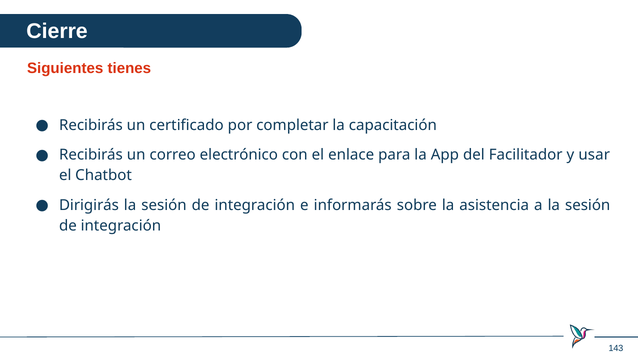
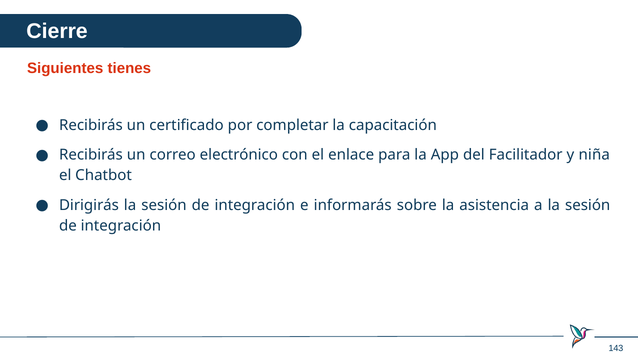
usar: usar -> niña
